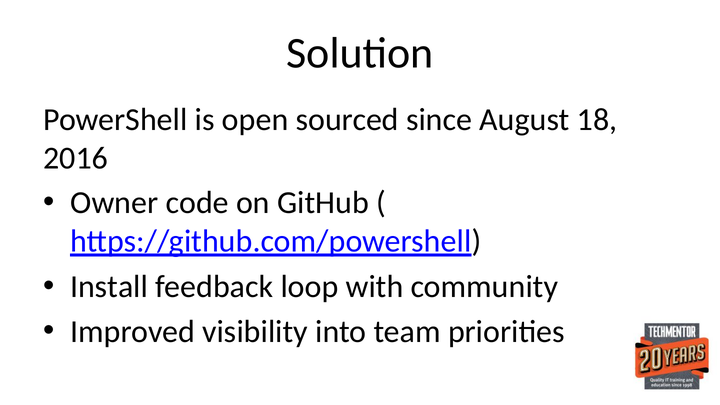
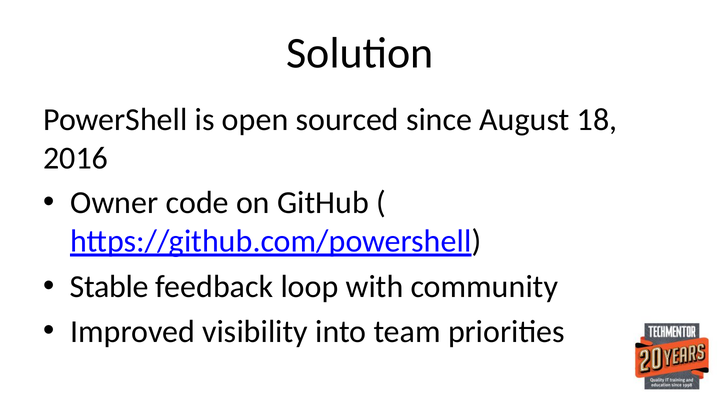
Install: Install -> Stable
